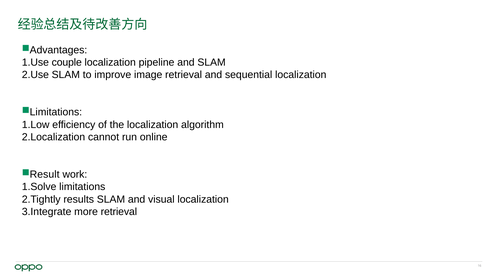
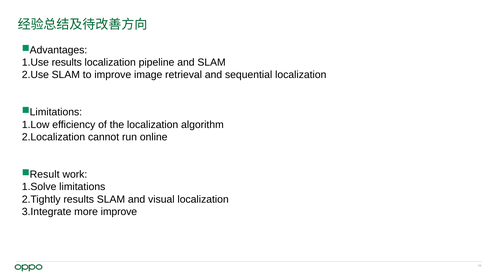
couple at (67, 62): couple -> results
more retrieval: retrieval -> improve
